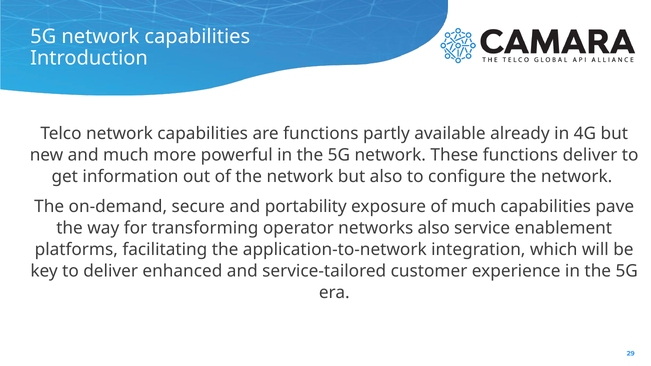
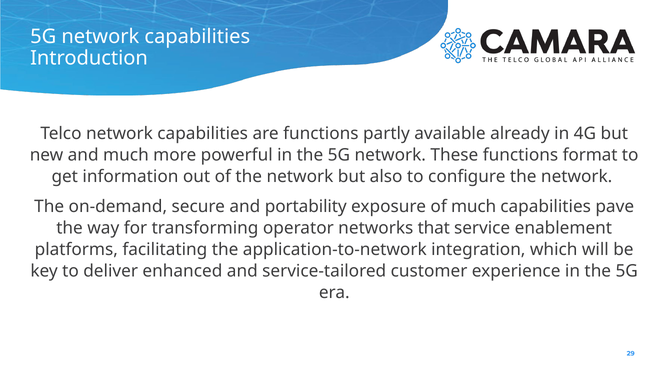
functions deliver: deliver -> format
networks also: also -> that
